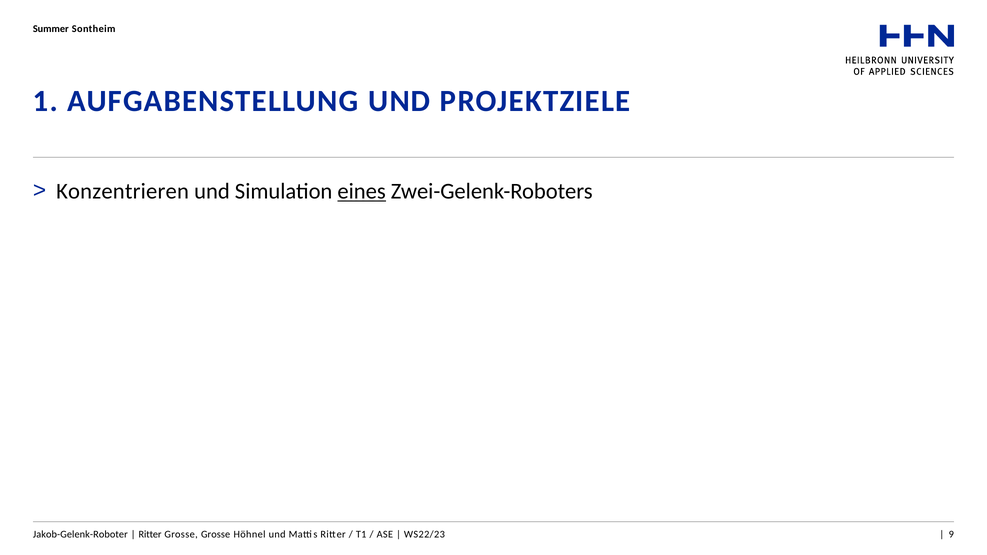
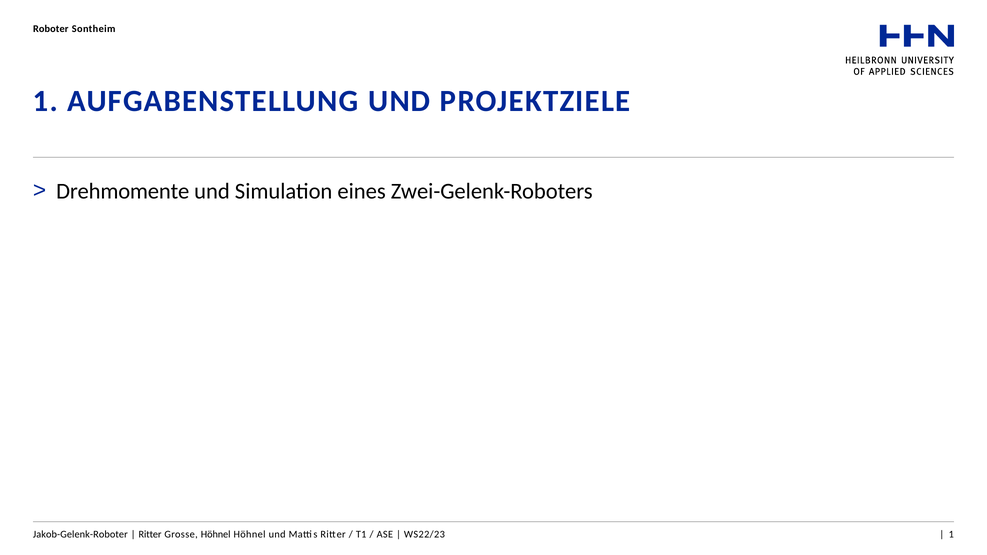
Summer: Summer -> Roboter
Konzentrieren: Konzentrieren -> Drehmomente
eines underline: present -> none
Grosse Grosse: Grosse -> Höhnel
9 at (951, 534): 9 -> 1
